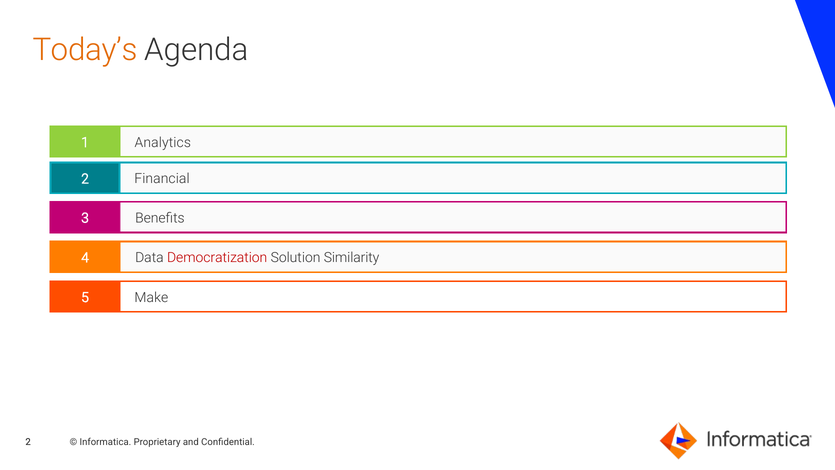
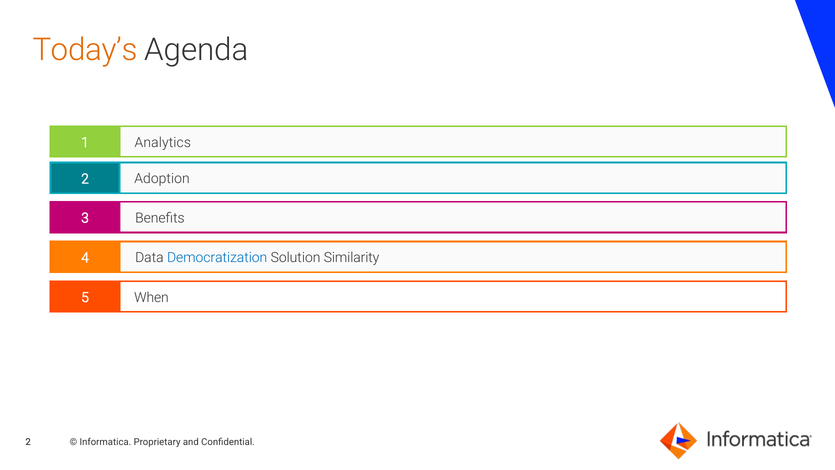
Financial: Financial -> Adoption
Democratization colour: red -> blue
Make: Make -> When
